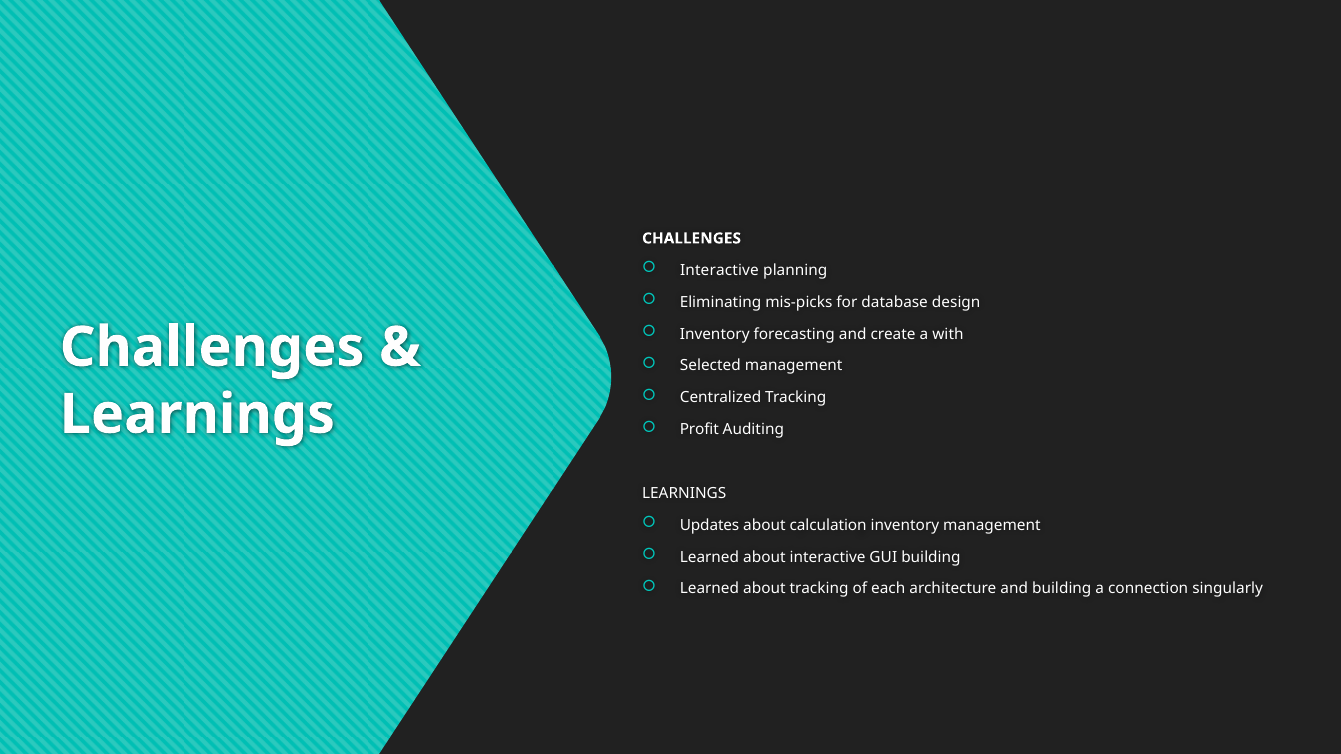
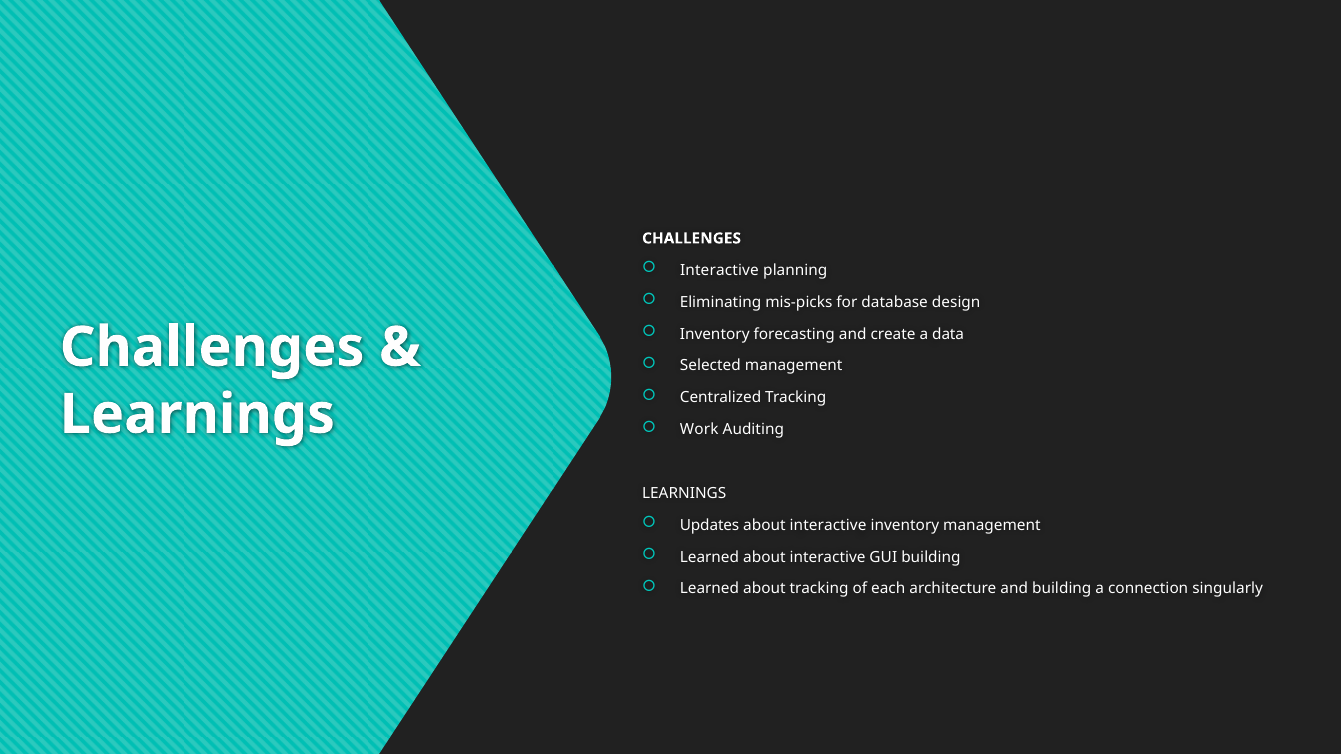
with: with -> data
Profit: Profit -> Work
calculation at (828, 525): calculation -> interactive
